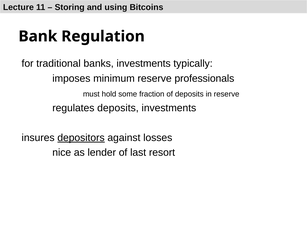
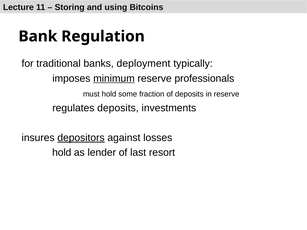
banks investments: investments -> deployment
minimum underline: none -> present
nice at (62, 153): nice -> hold
